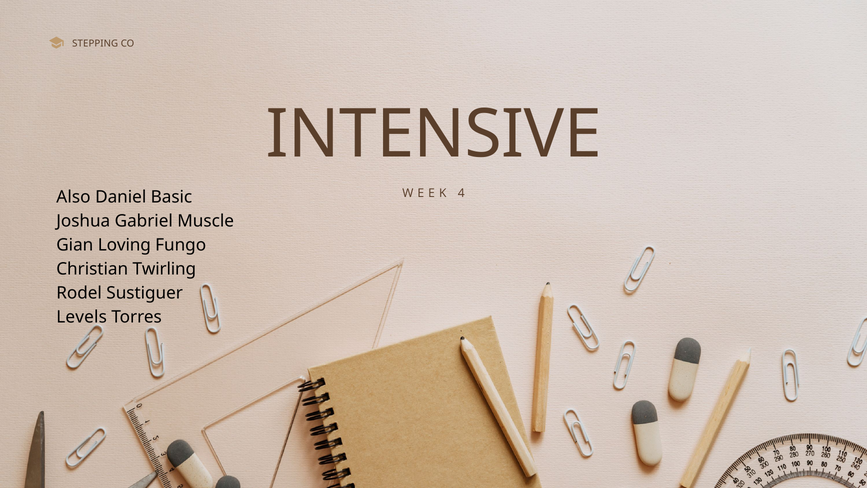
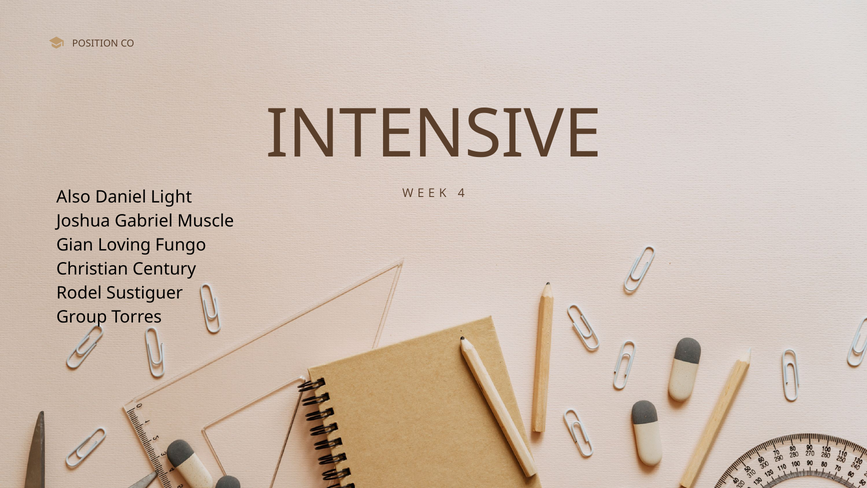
STEPPING: STEPPING -> POSITION
Basic: Basic -> Light
Twirling: Twirling -> Century
Levels: Levels -> Group
